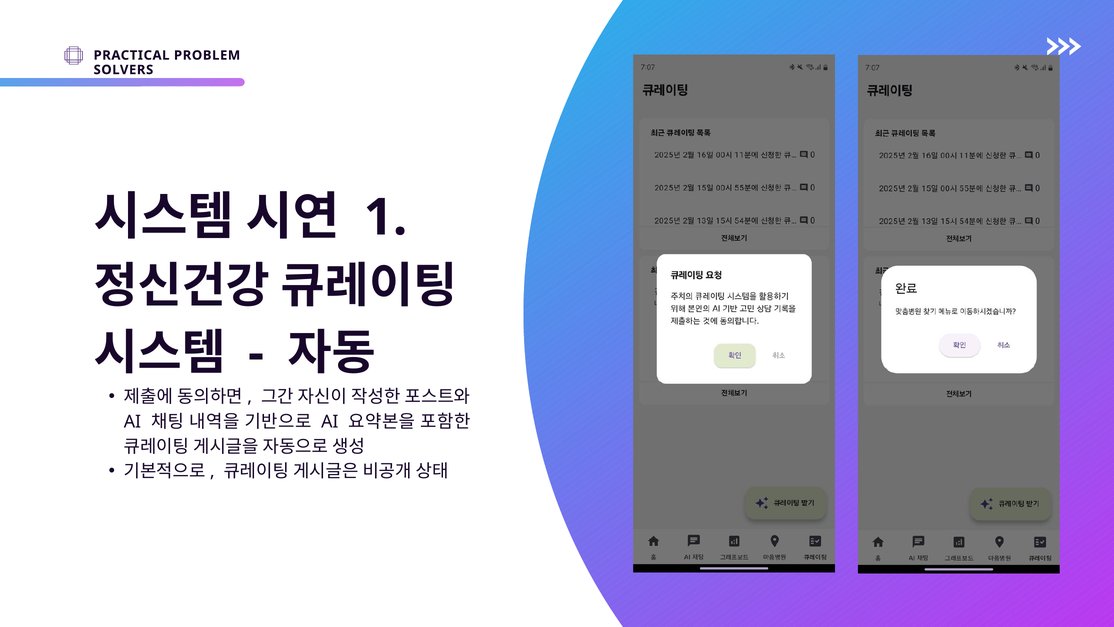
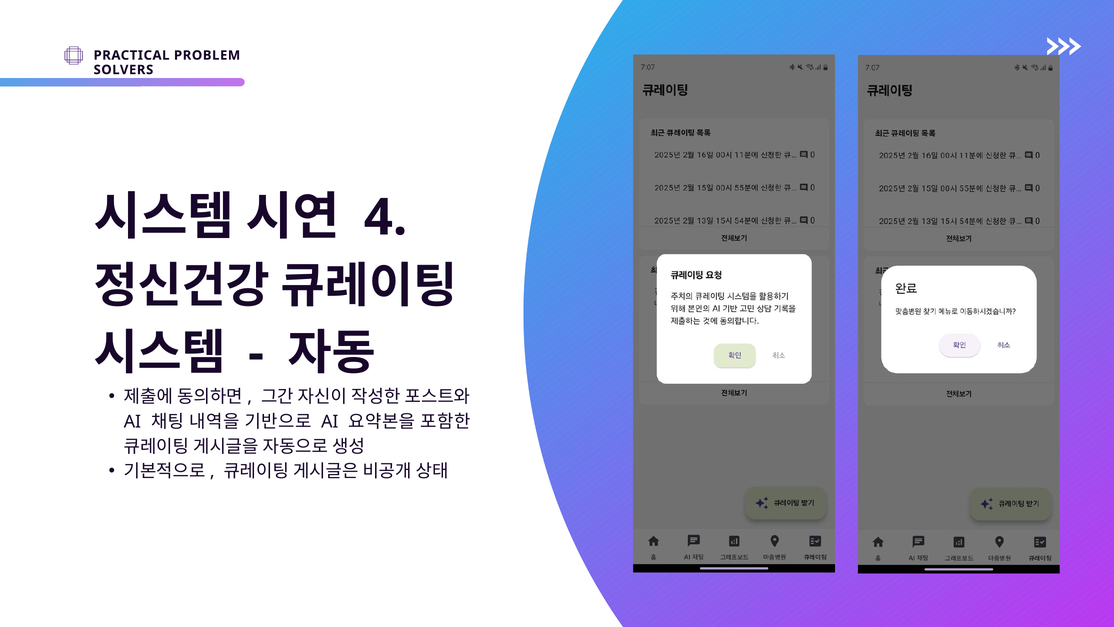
1: 1 -> 4
